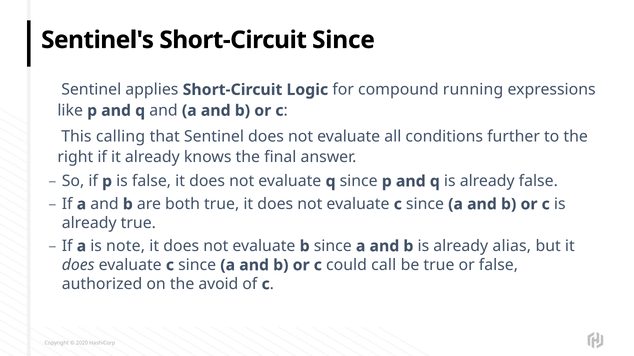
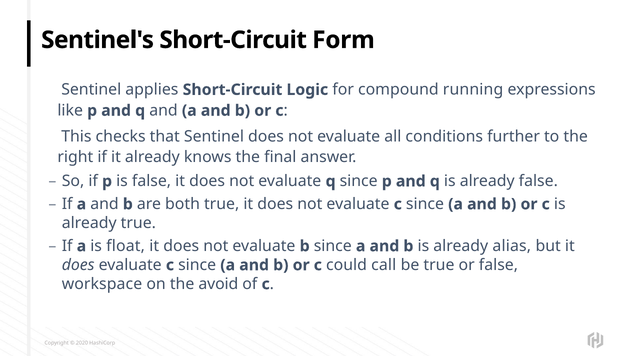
Short-Circuit Since: Since -> Form
calling: calling -> checks
note: note -> float
authorized: authorized -> workspace
